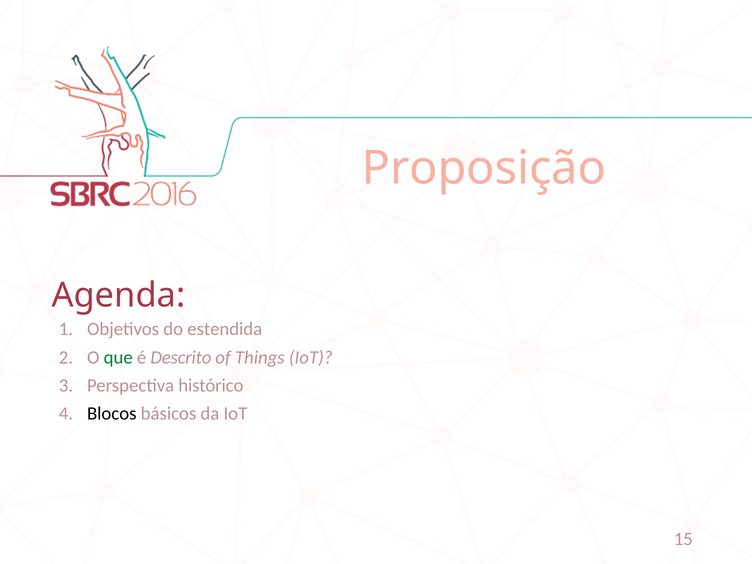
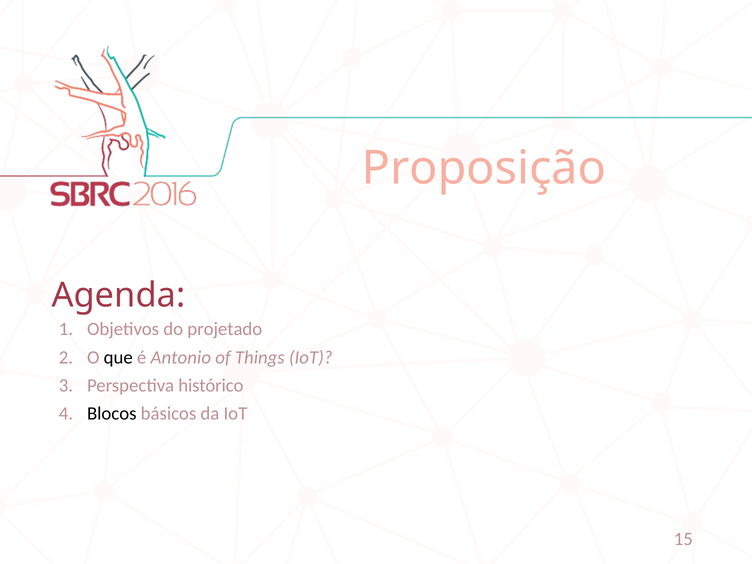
estendida: estendida -> projetado
que colour: green -> black
Descrito: Descrito -> Antonio
